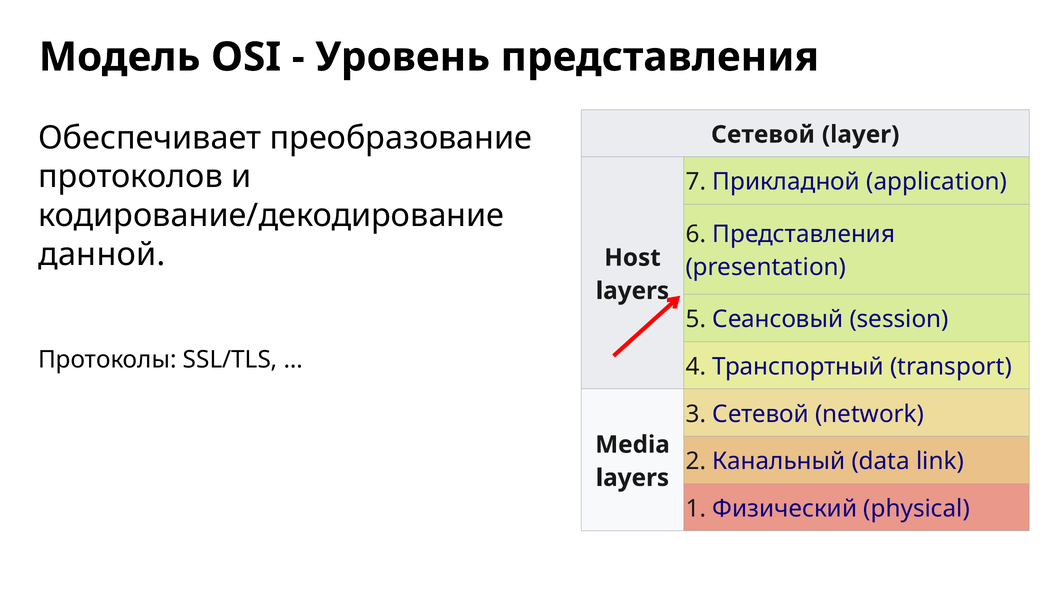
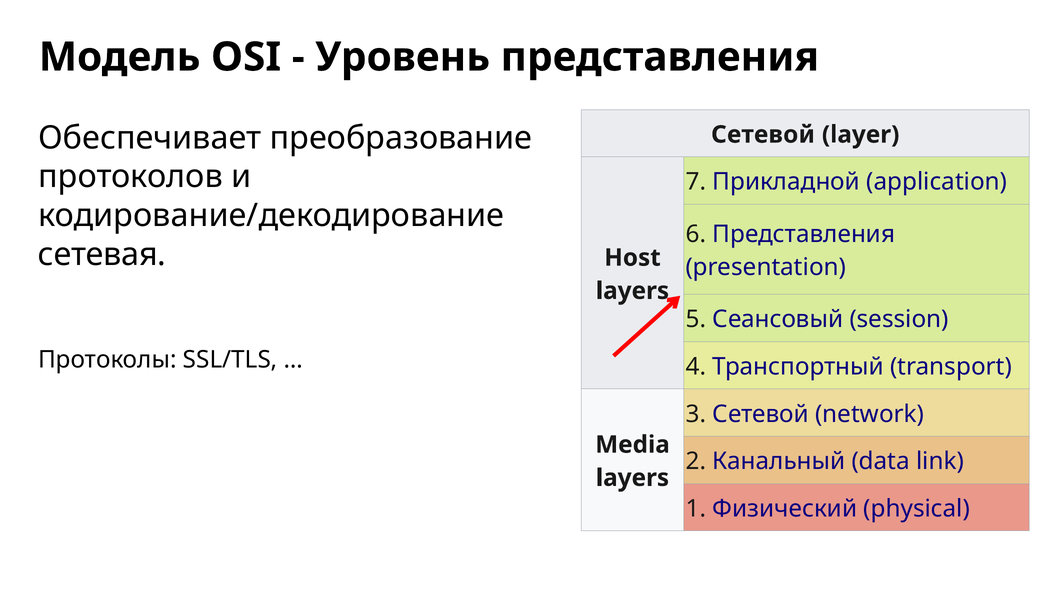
данной: данной -> сетевая
